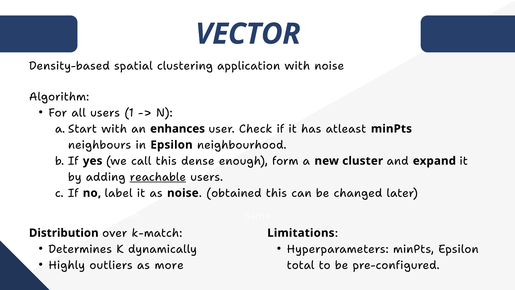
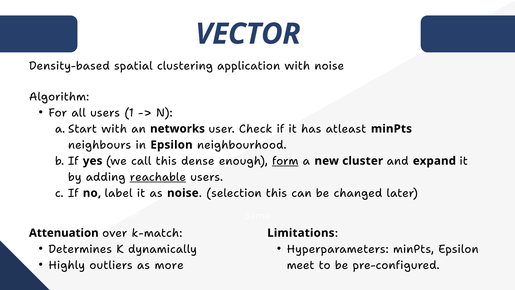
enhances: enhances -> networks
form underline: none -> present
obtained: obtained -> selection
Distribution: Distribution -> Attenuation
total: total -> meet
